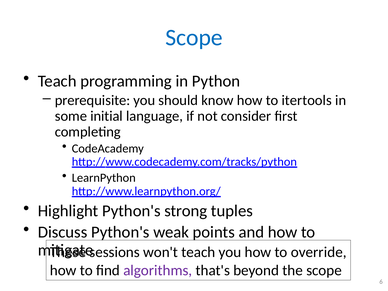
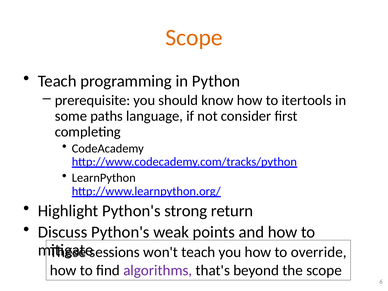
Scope at (194, 38) colour: blue -> orange
initial: initial -> paths
tuples: tuples -> return
